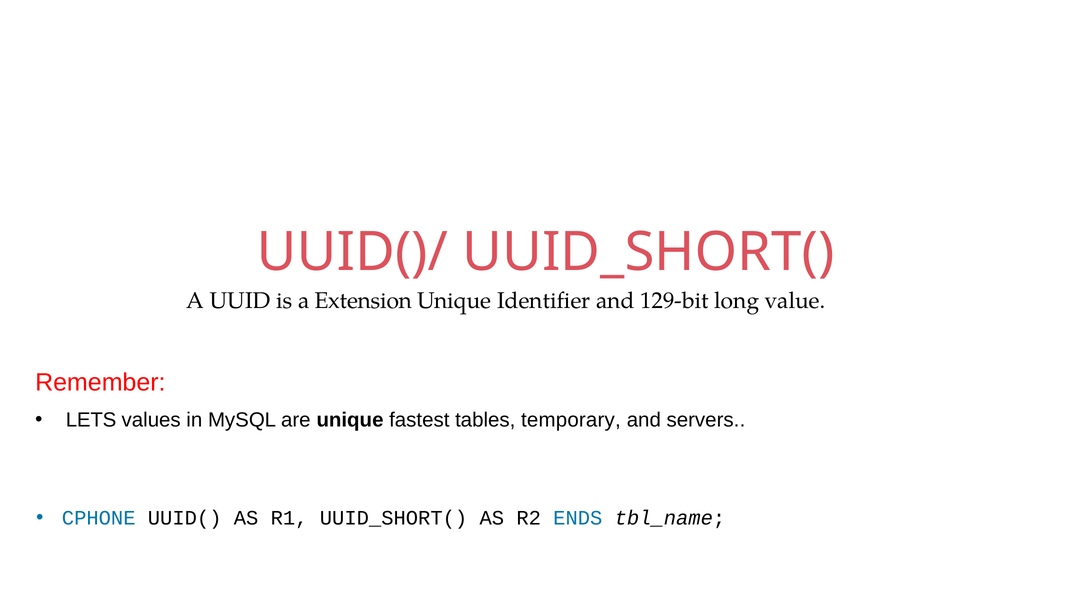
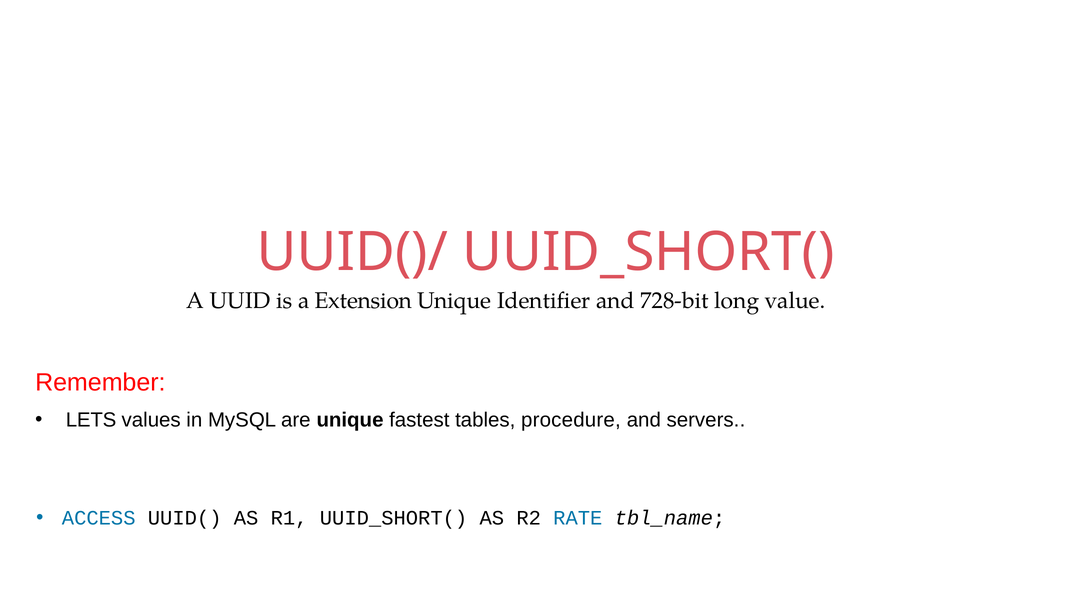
129-bit: 129-bit -> 728-bit
temporary: temporary -> procedure
CPHONE: CPHONE -> ACCESS
ENDS: ENDS -> RATE
